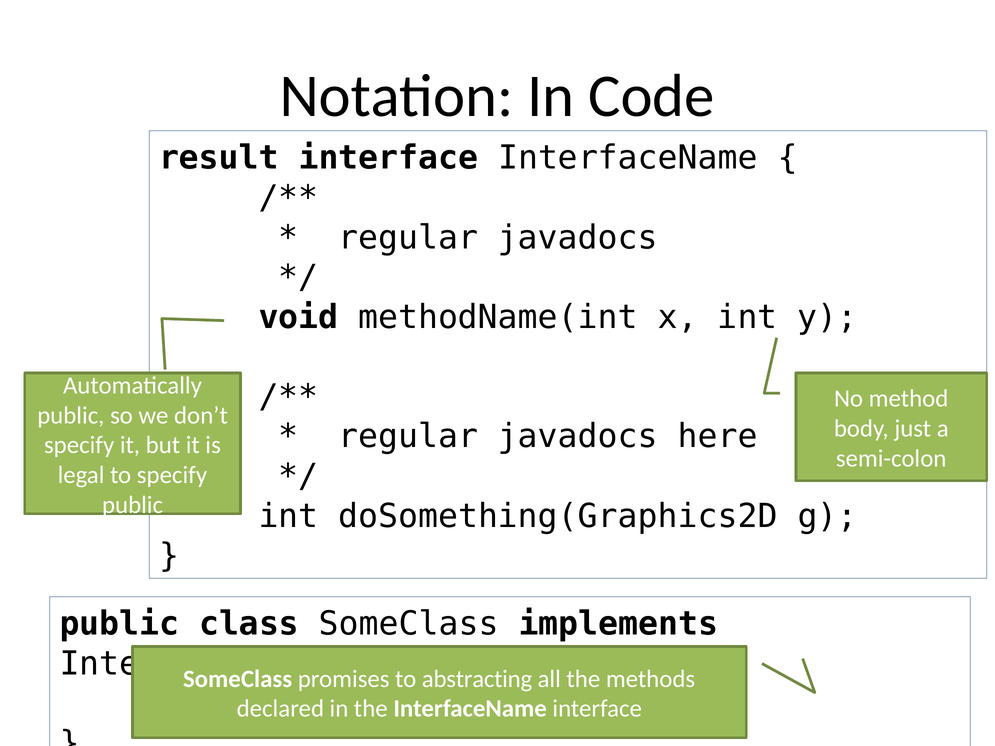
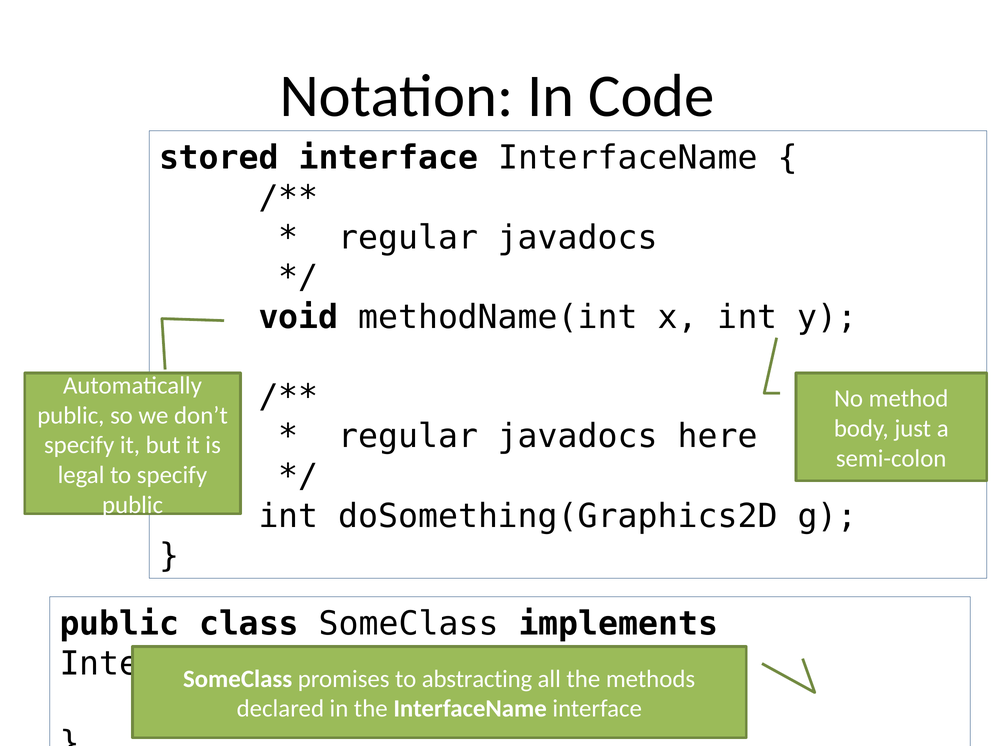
result: result -> stored
